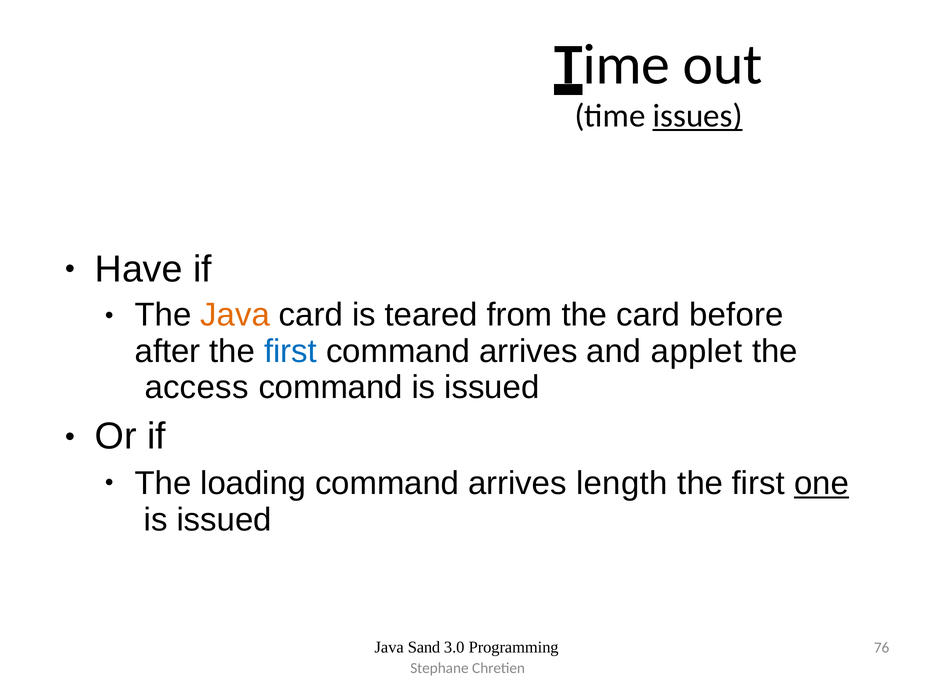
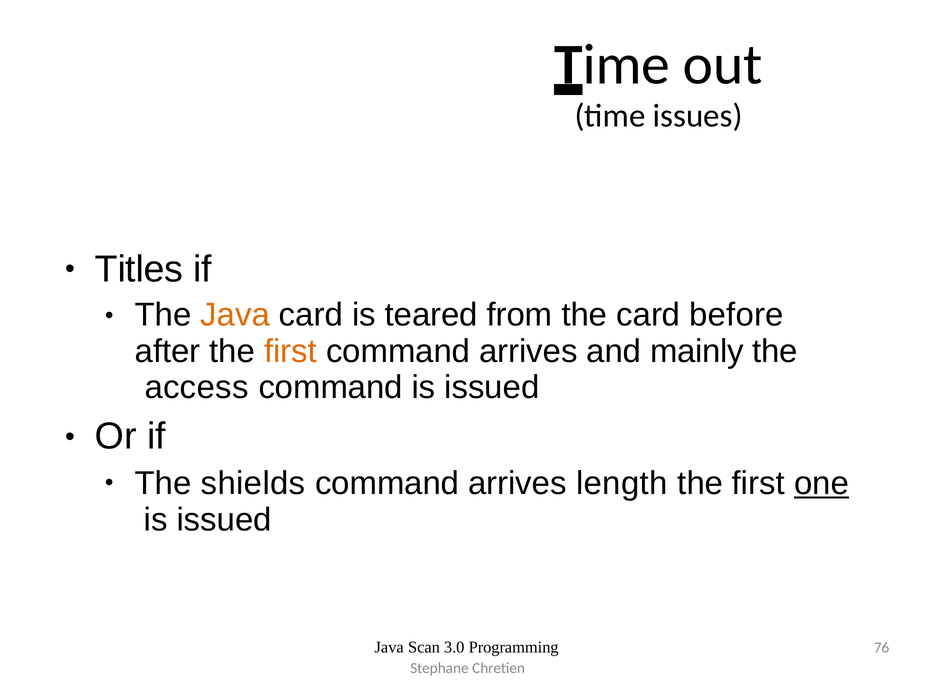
issues underline: present -> none
Have: Have -> Titles
first at (290, 351) colour: blue -> orange
applet: applet -> mainly
loading: loading -> shields
Sand: Sand -> Scan
